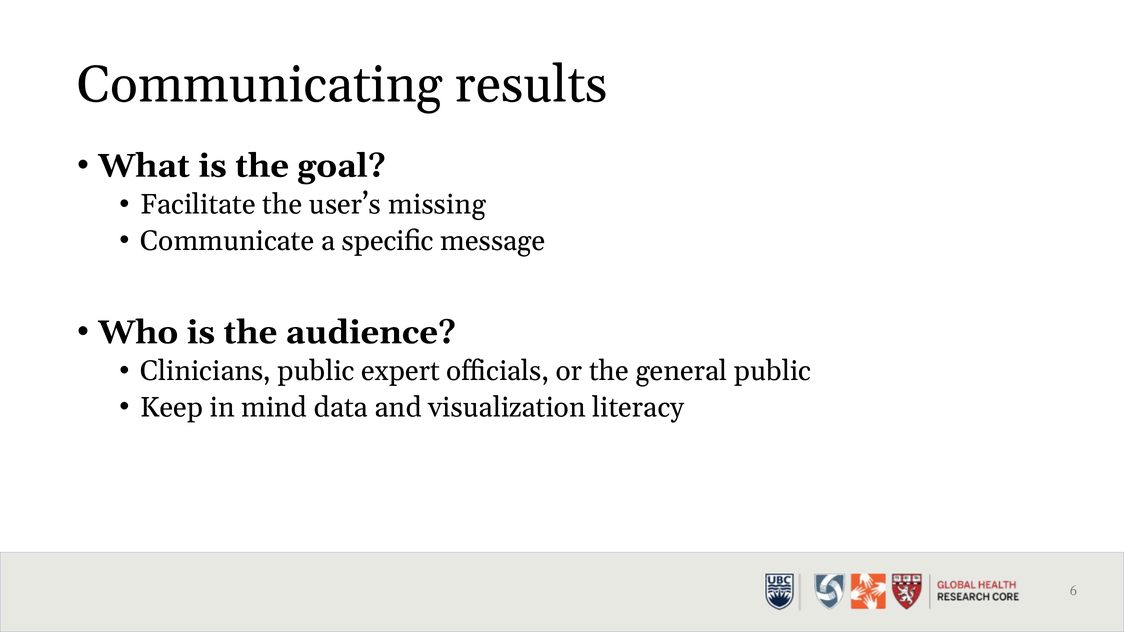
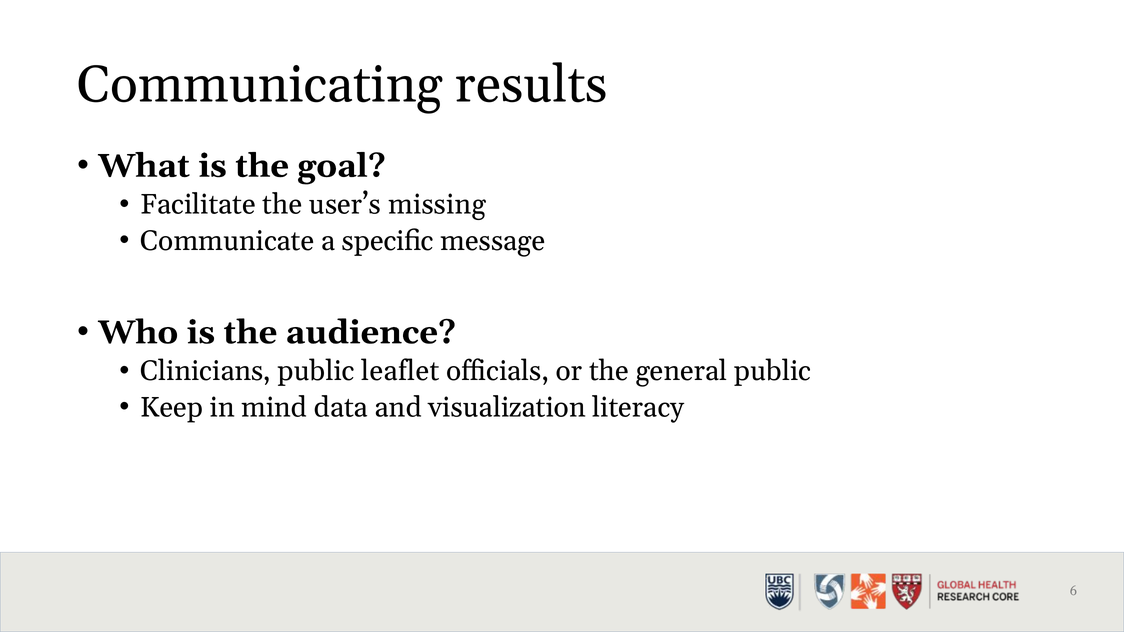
expert: expert -> leaflet
